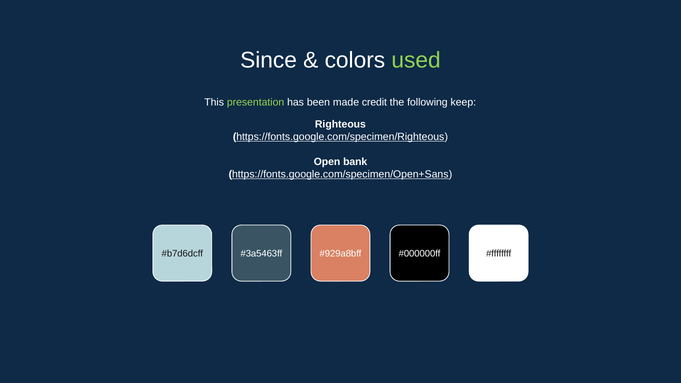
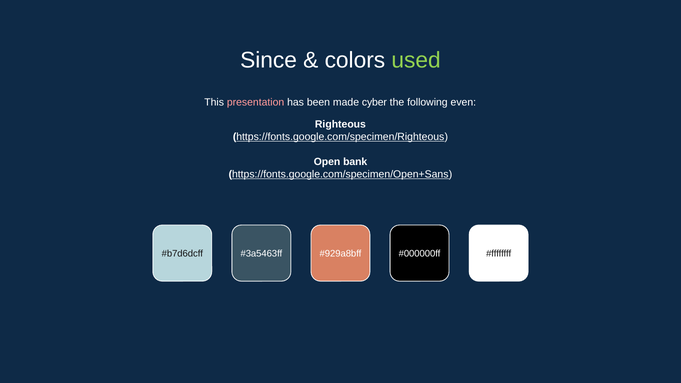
presentation colour: light green -> pink
credit: credit -> cyber
keep: keep -> even
